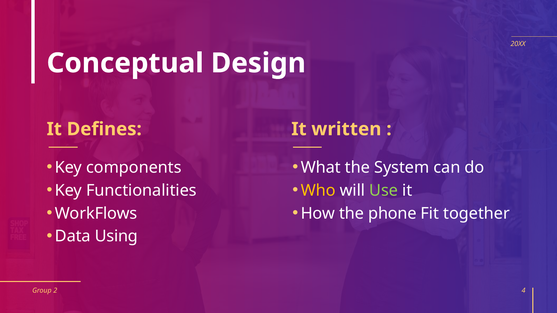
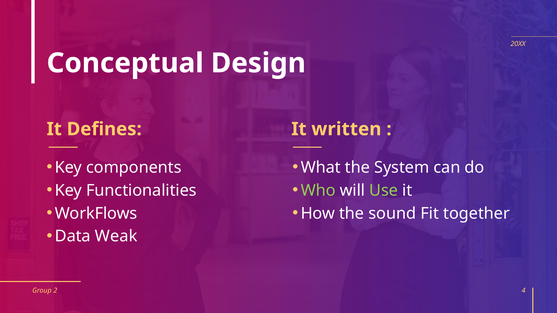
Who colour: yellow -> light green
phone: phone -> sound
Using: Using -> Weak
